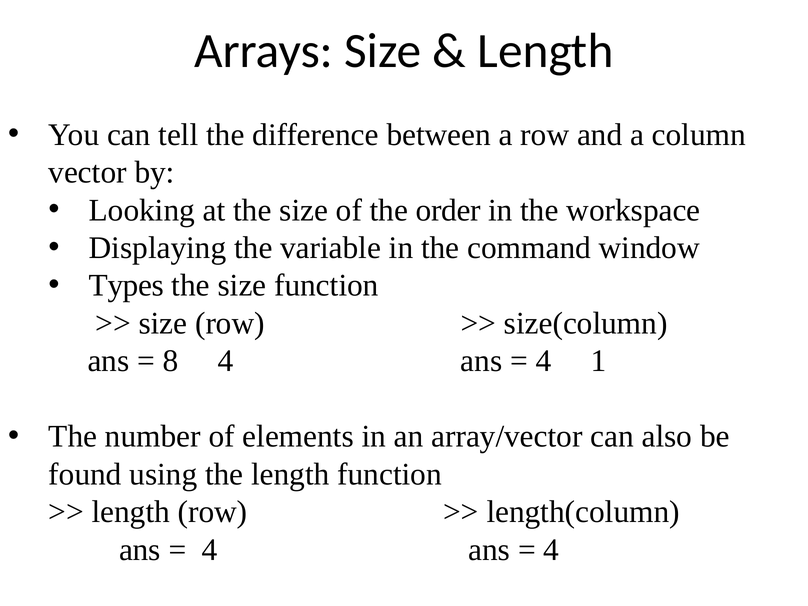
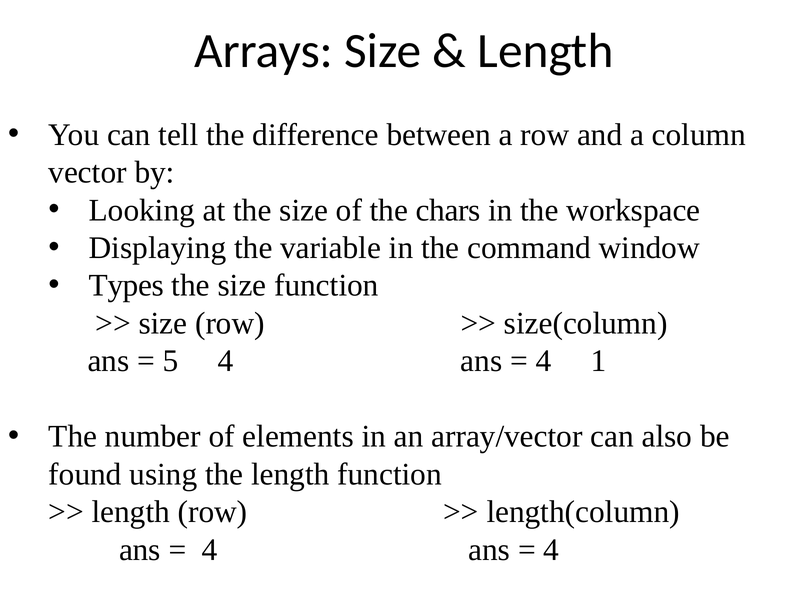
order: order -> chars
8: 8 -> 5
